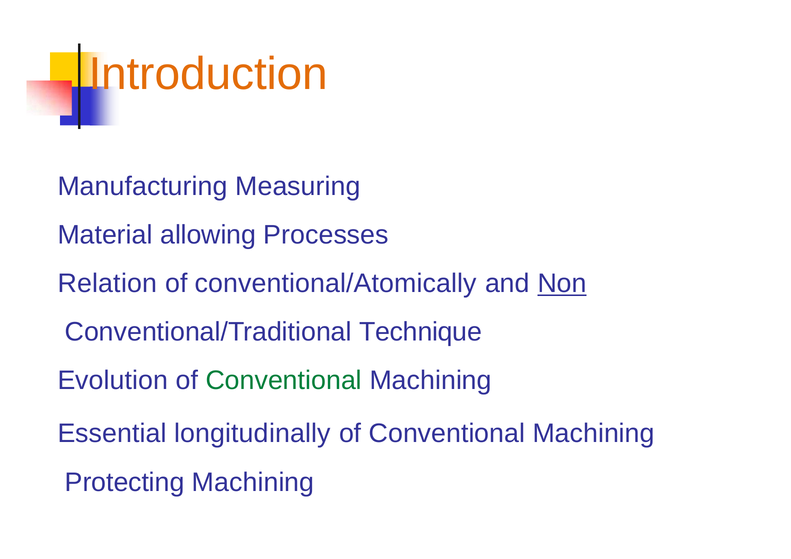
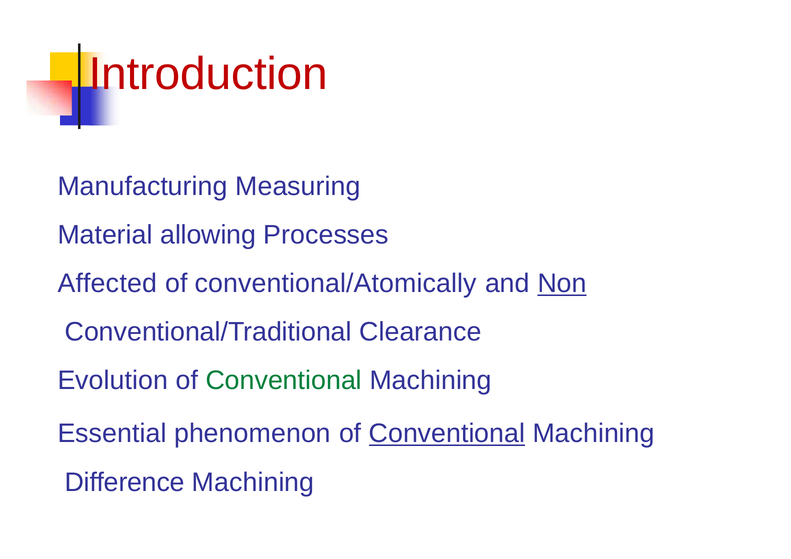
Introduction colour: orange -> red
Relation: Relation -> Affected
Technique: Technique -> Clearance
longitudinally: longitudinally -> phenomenon
Conventional at (447, 434) underline: none -> present
Protecting: Protecting -> Difference
